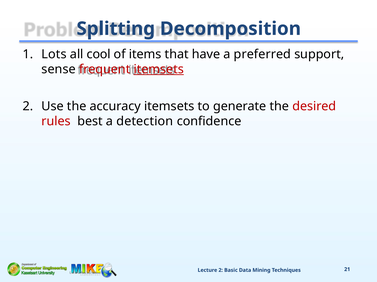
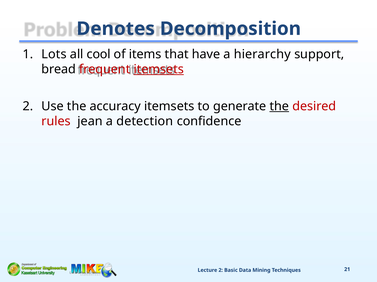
Splitting: Splitting -> Denotes
preferred: preferred -> hierarchy
sense: sense -> bread
the at (279, 107) underline: none -> present
best: best -> jean
